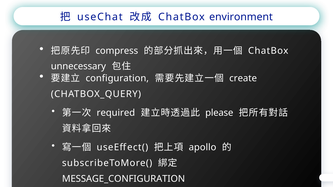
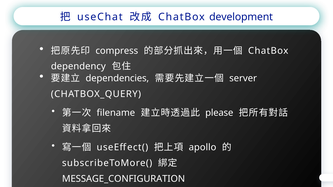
environment: environment -> development
unnecessary: unnecessary -> dependency
configuration: configuration -> dependencies
create: create -> server
required: required -> filename
